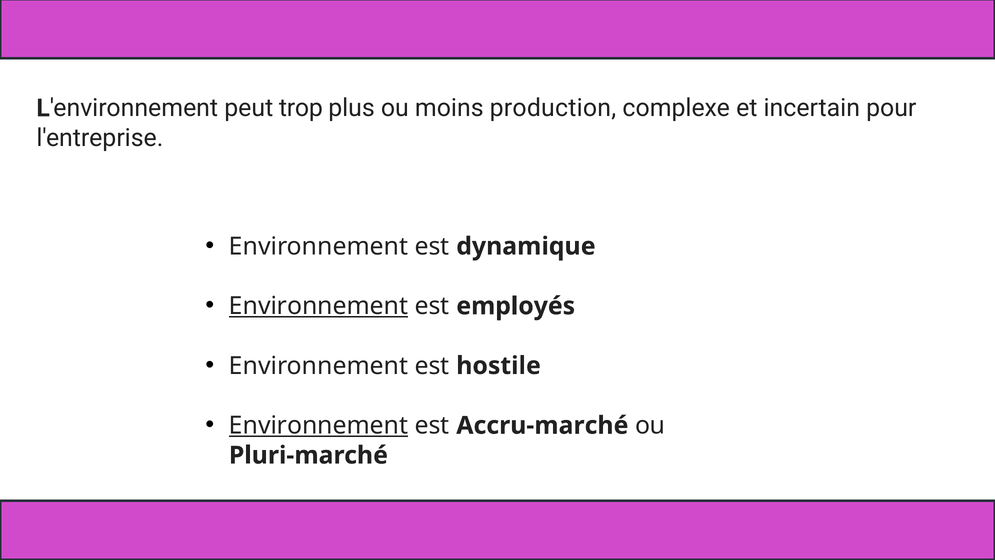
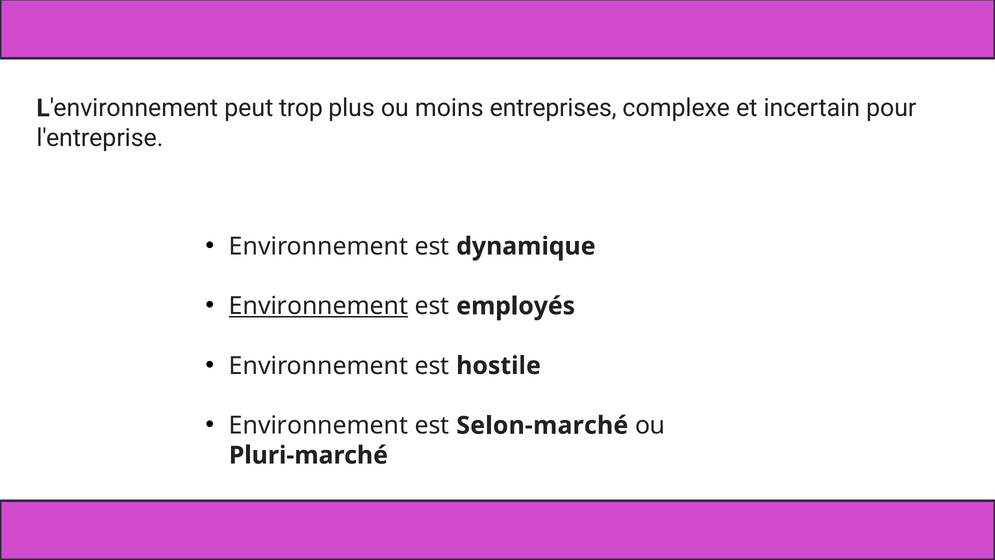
production: production -> entreprises
Environnement at (319, 425) underline: present -> none
Accru-marché: Accru-marché -> Selon-marché
